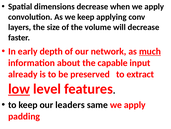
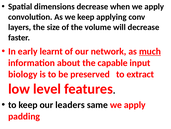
depth: depth -> learnt
already: already -> biology
low underline: present -> none
